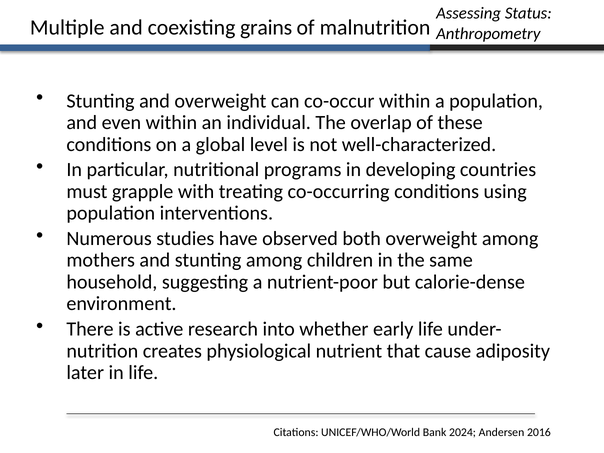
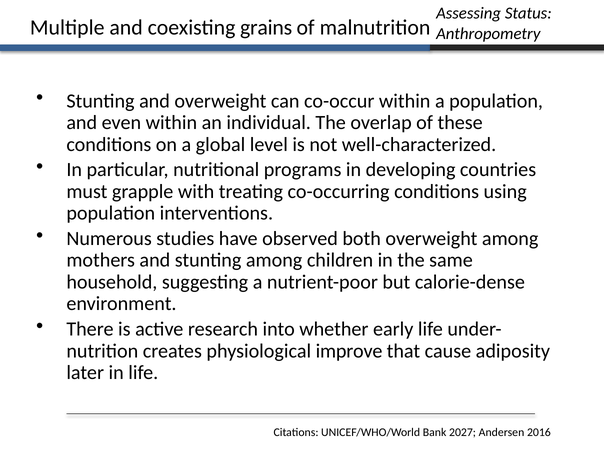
nutrient: nutrient -> improve
2024: 2024 -> 2027
